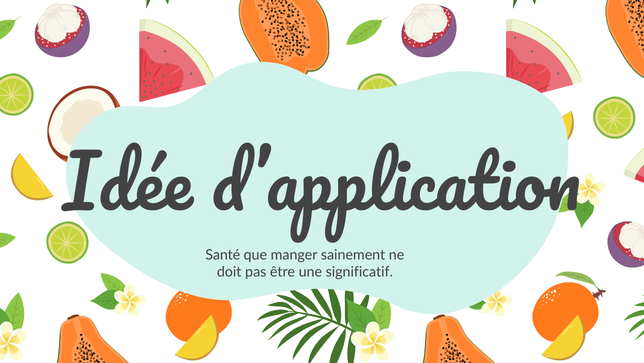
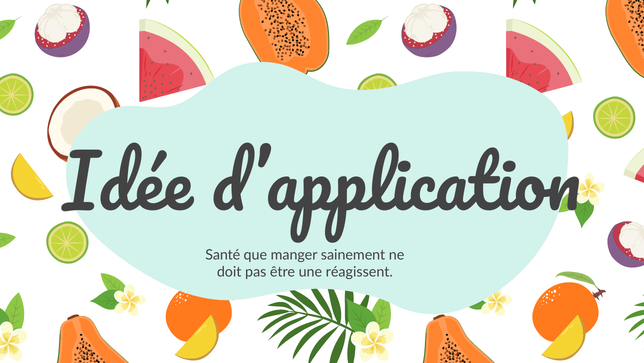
significatif: significatif -> réagissent
